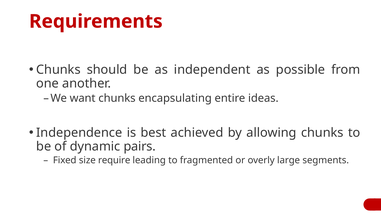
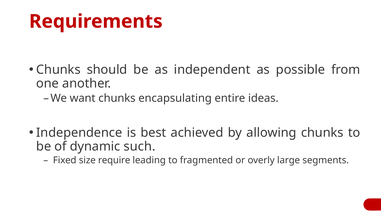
pairs: pairs -> such
